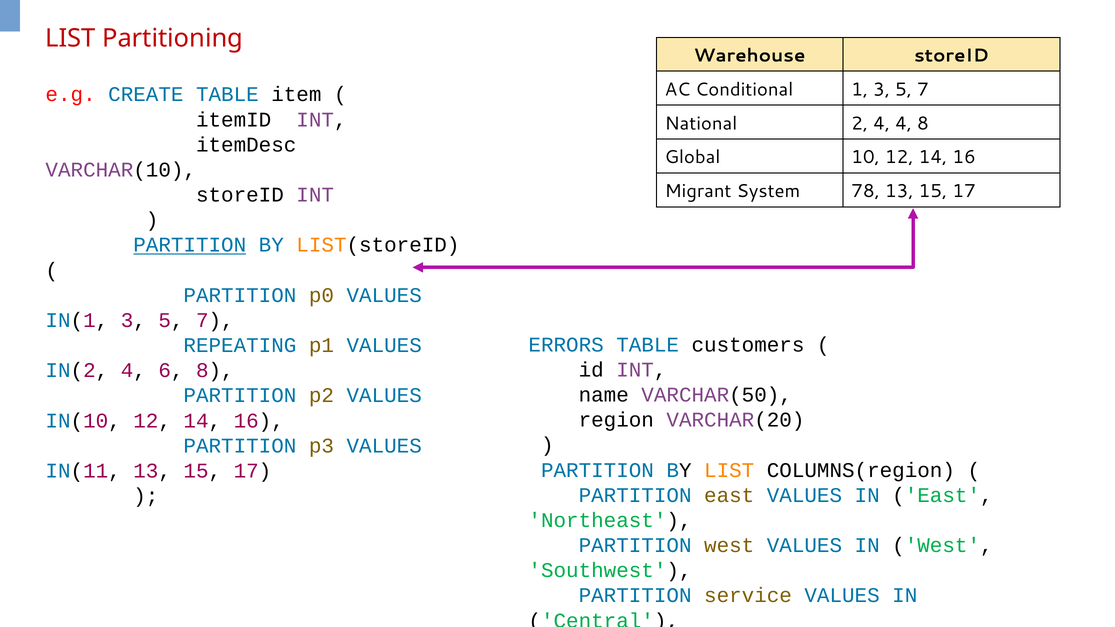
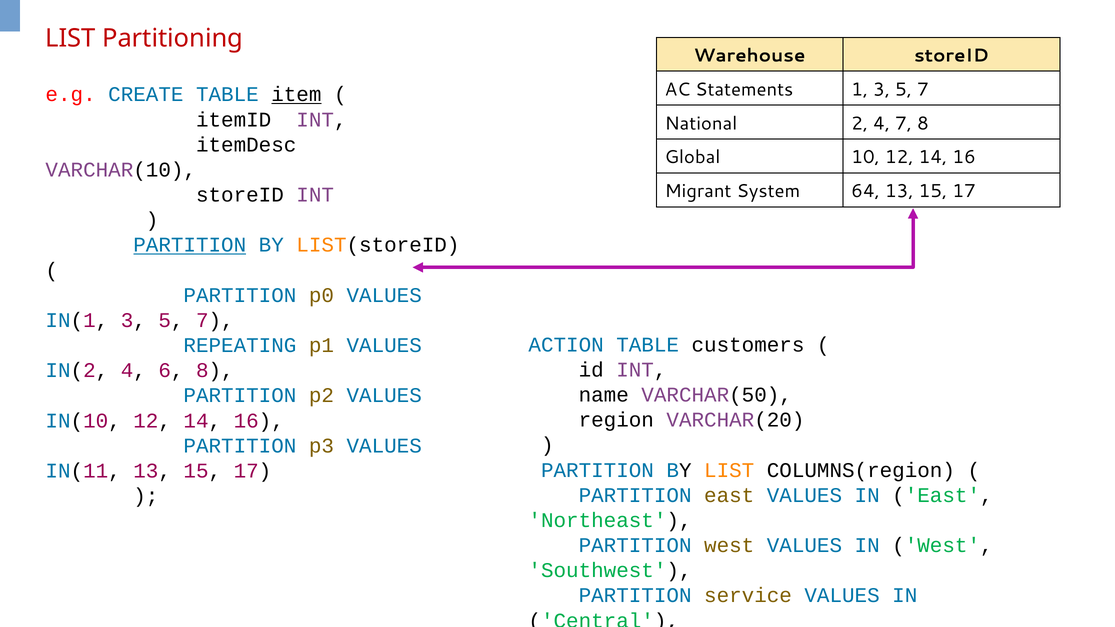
Conditional: Conditional -> Statements
item underline: none -> present
4 4: 4 -> 7
78: 78 -> 64
ERRORS: ERRORS -> ACTION
